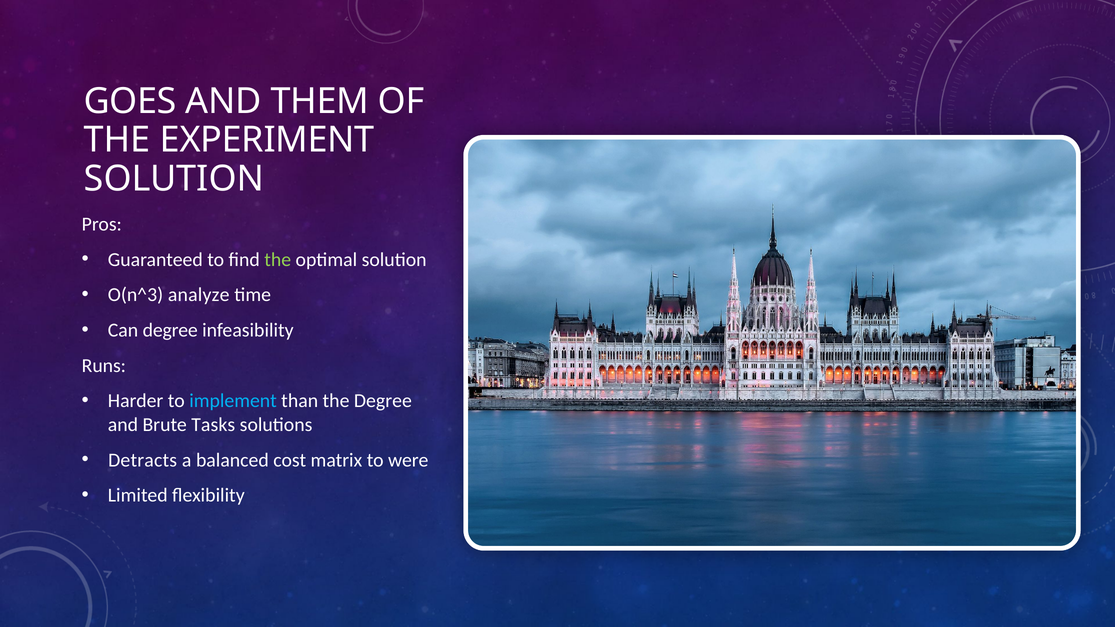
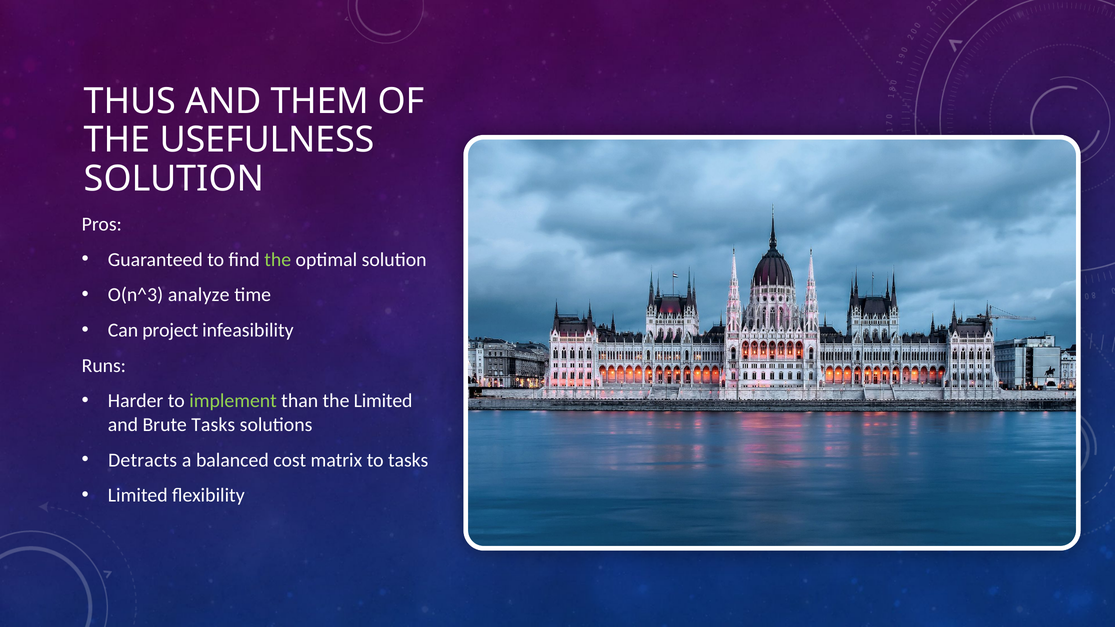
GOES: GOES -> THUS
EXPERIMENT: EXPERIMENT -> USEFULNESS
Can degree: degree -> project
implement colour: light blue -> light green
the Degree: Degree -> Limited
to were: were -> tasks
